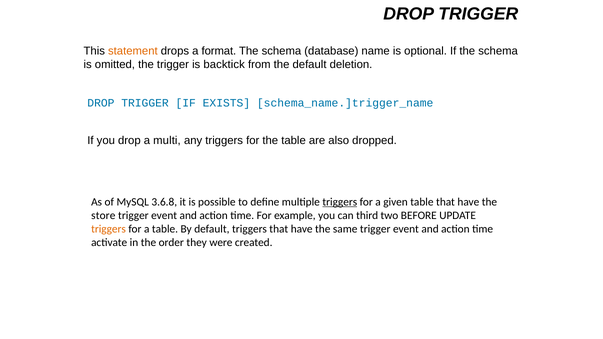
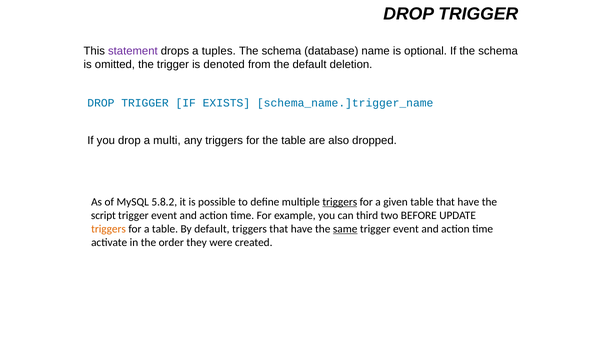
statement colour: orange -> purple
format: format -> tuples
backtick: backtick -> denoted
3.6.8: 3.6.8 -> 5.8.2
store: store -> script
same underline: none -> present
